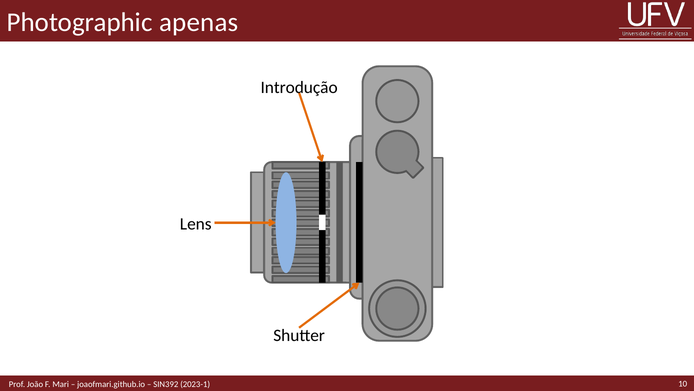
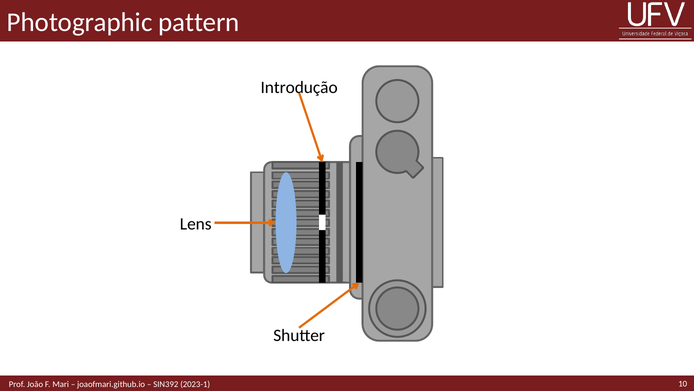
apenas: apenas -> pattern
